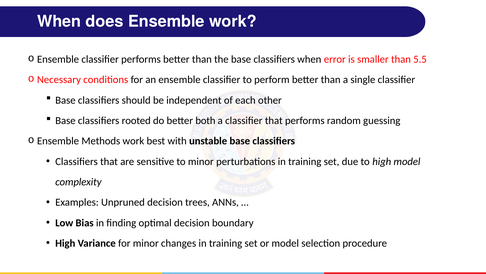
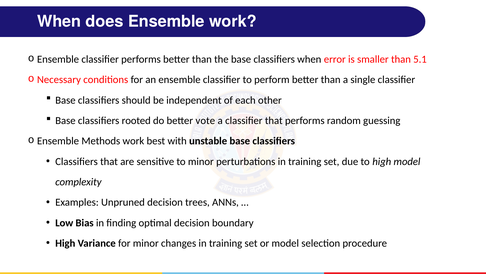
5.5: 5.5 -> 5.1
both: both -> vote
